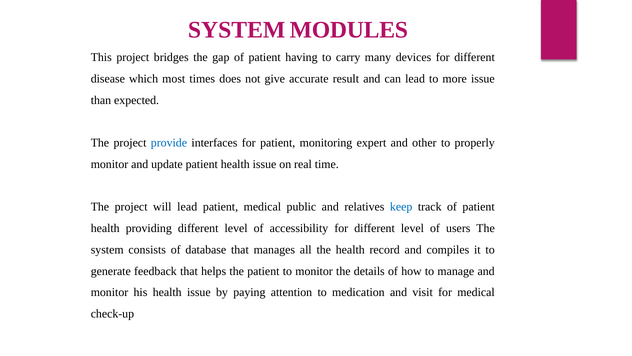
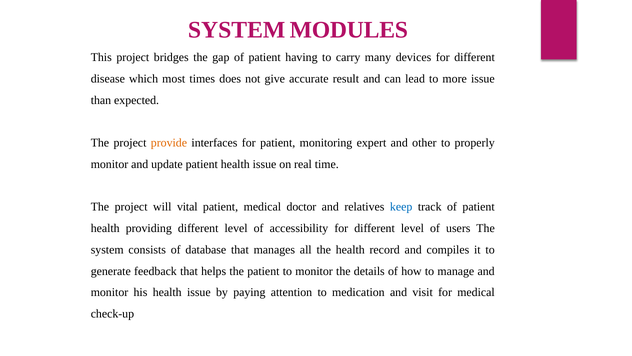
provide colour: blue -> orange
will lead: lead -> vital
public: public -> doctor
